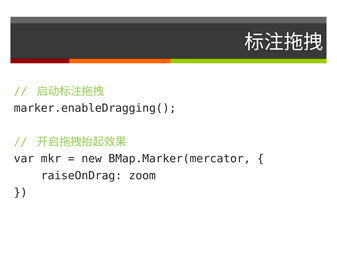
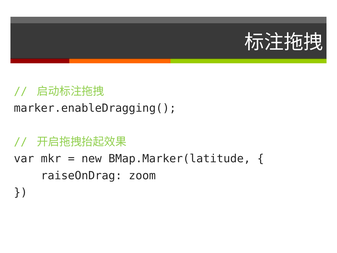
BMap.Marker(mercator: BMap.Marker(mercator -> BMap.Marker(latitude
